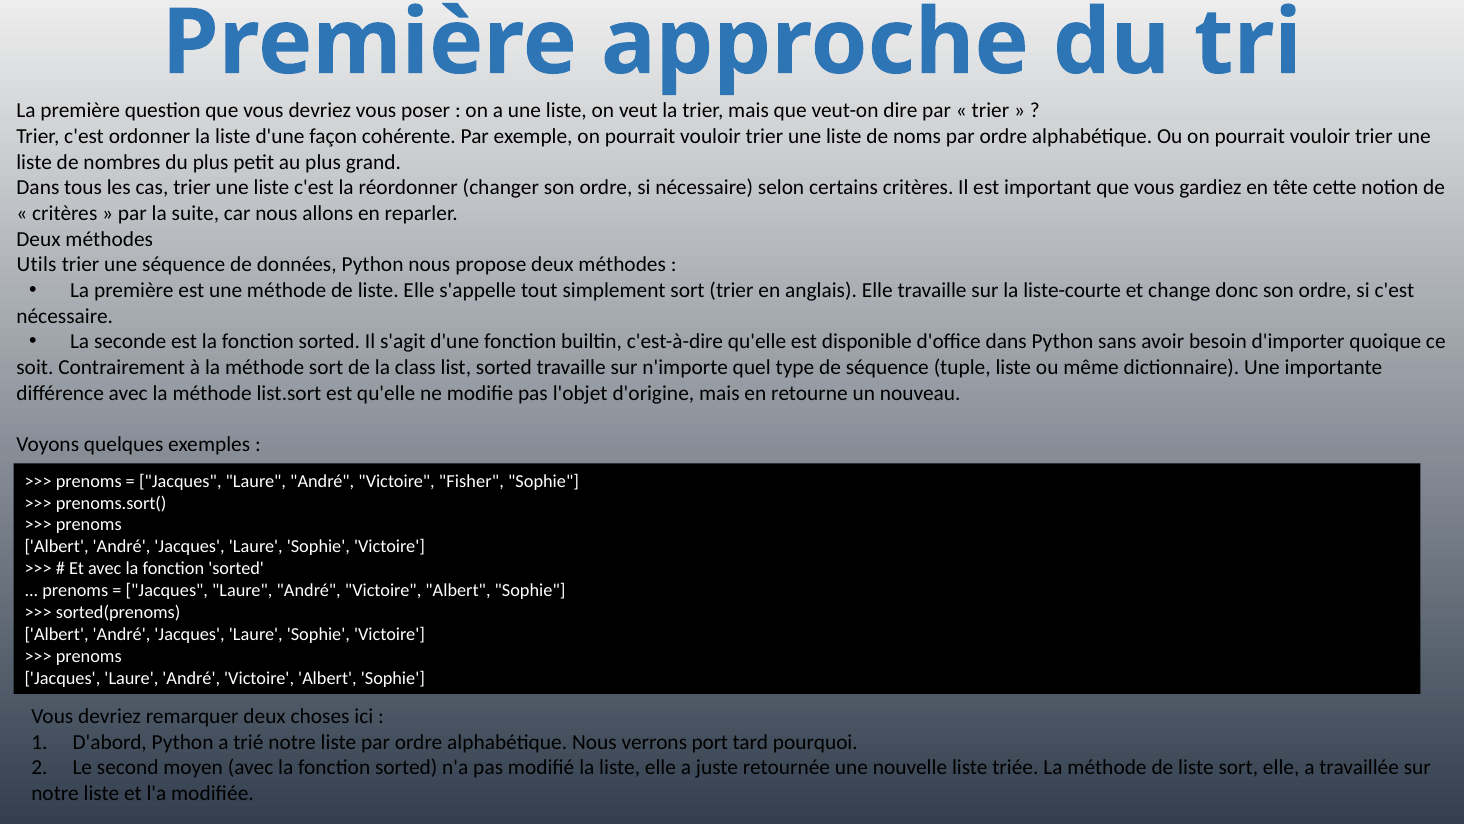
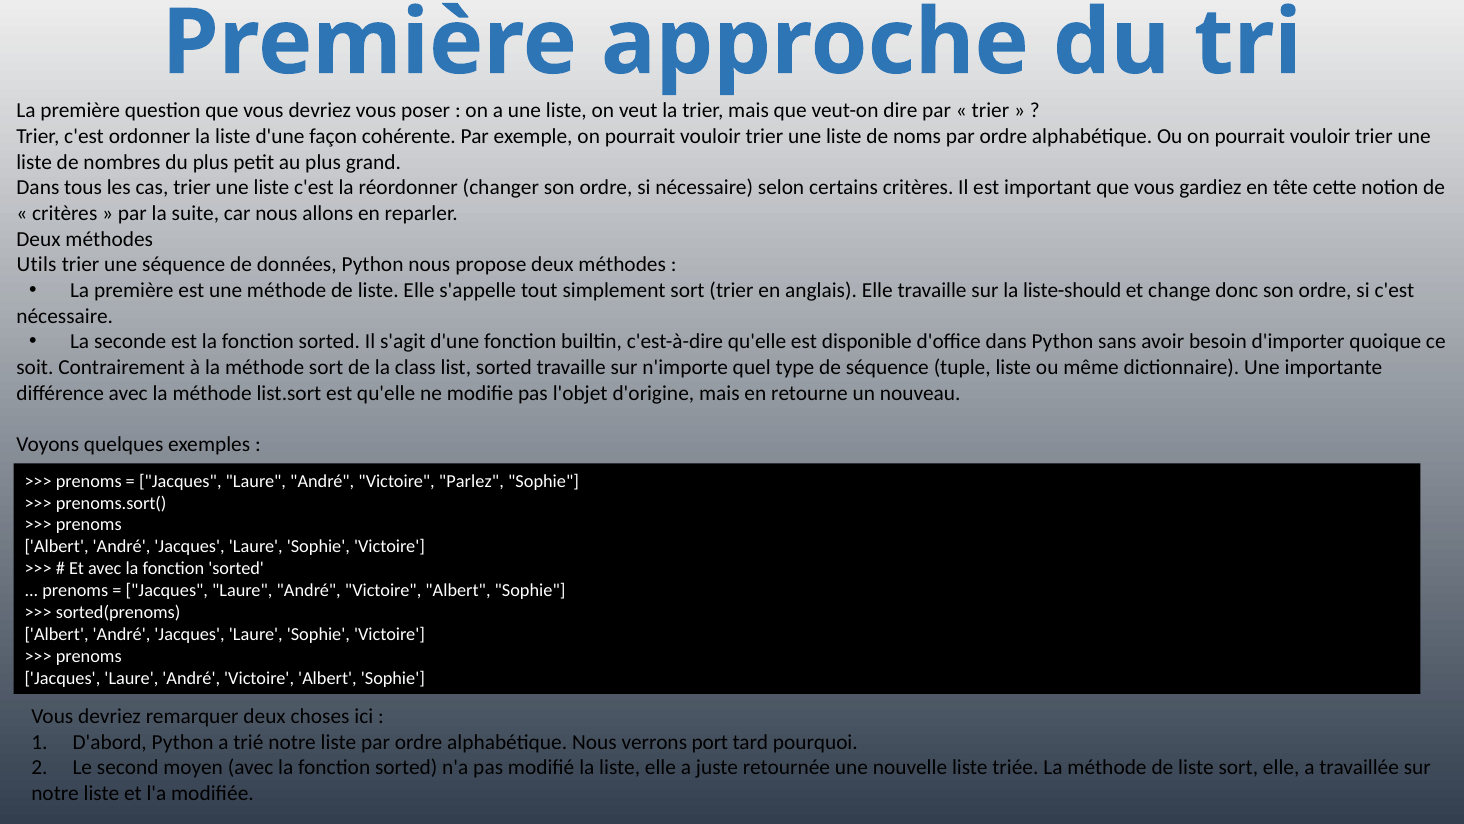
liste-courte: liste-courte -> liste-should
Fisher: Fisher -> Parlez
